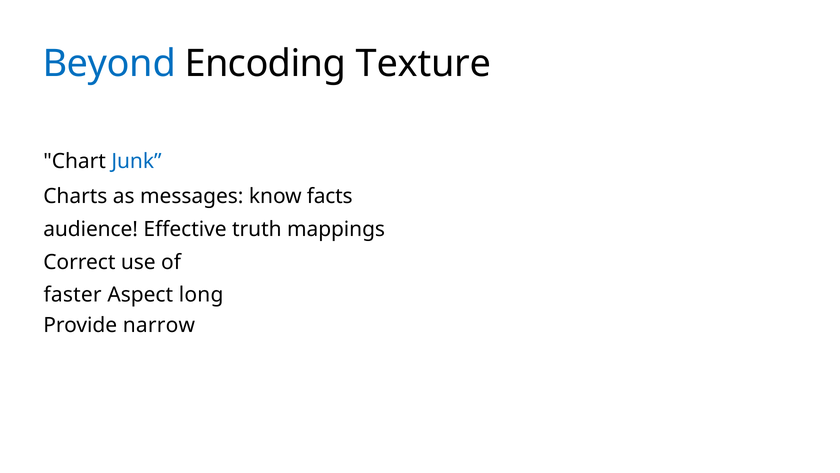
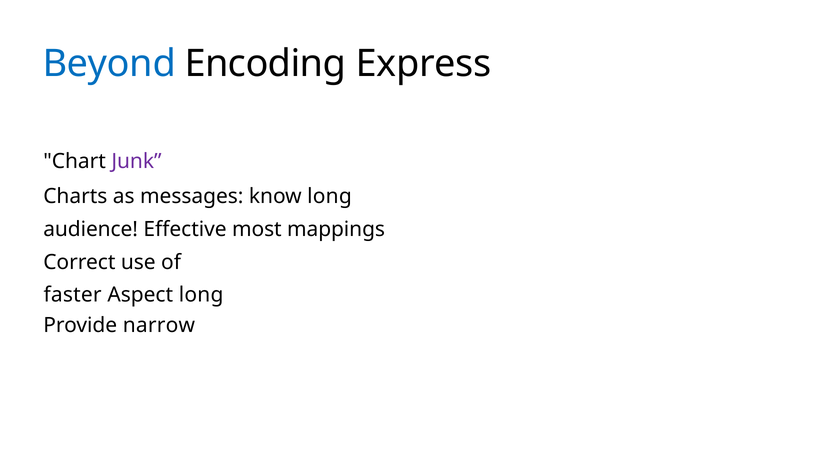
Texture: Texture -> Express
Junk colour: blue -> purple
know facts: facts -> long
truth: truth -> most
